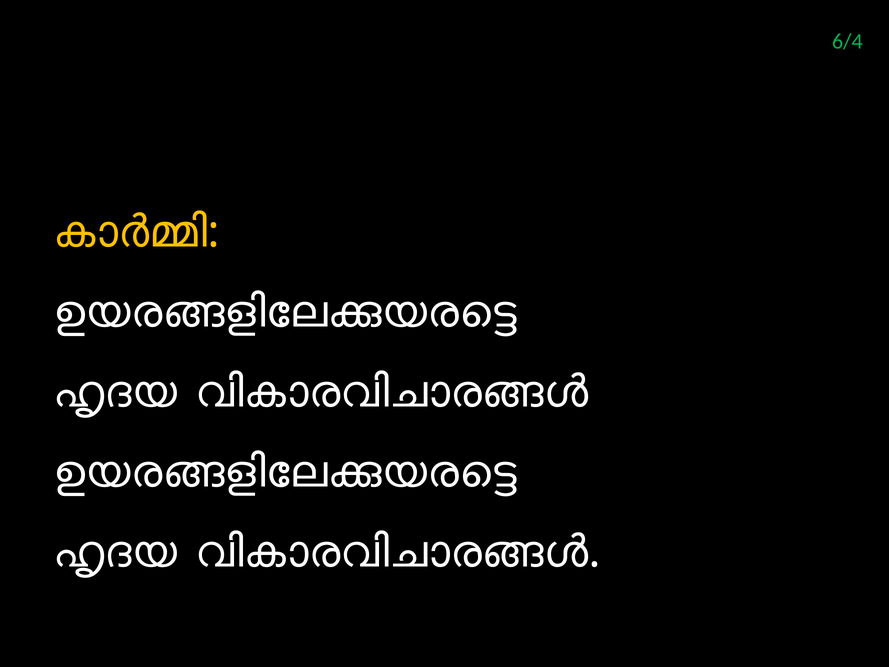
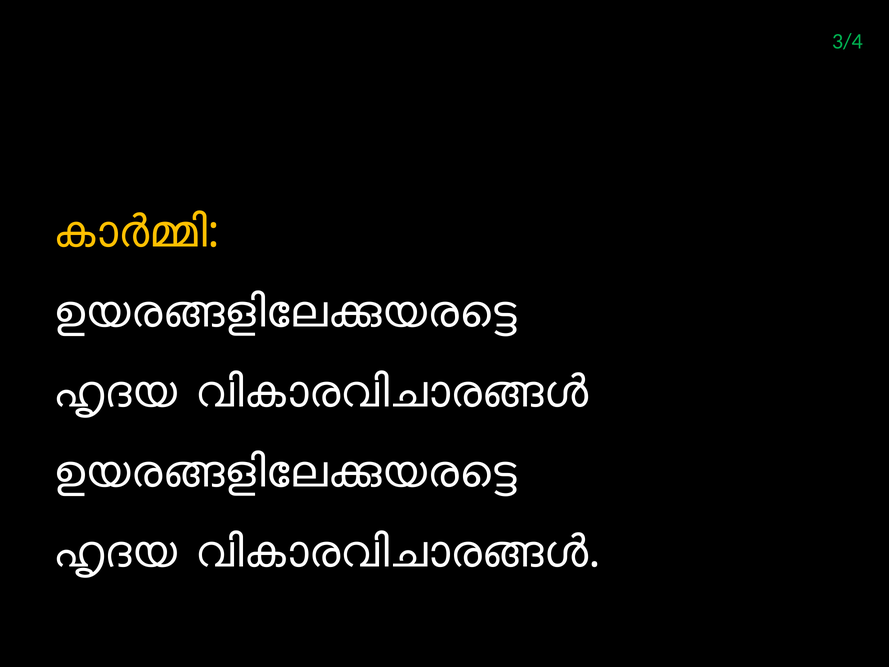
6/4: 6/4 -> 3/4
